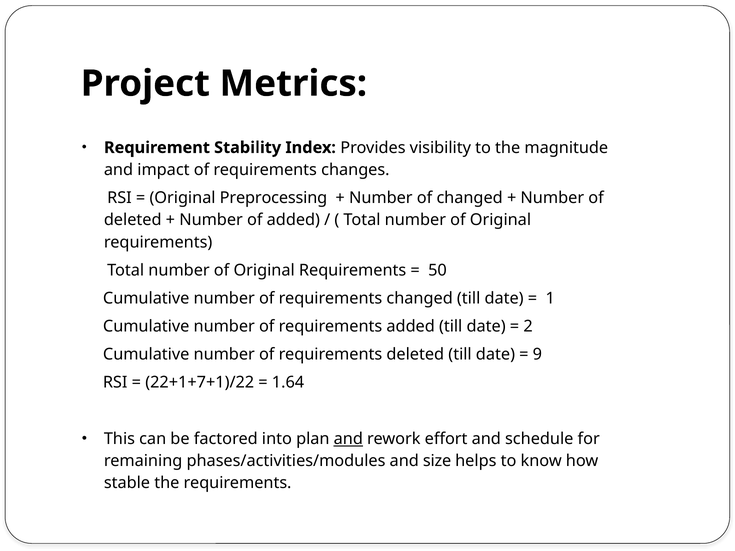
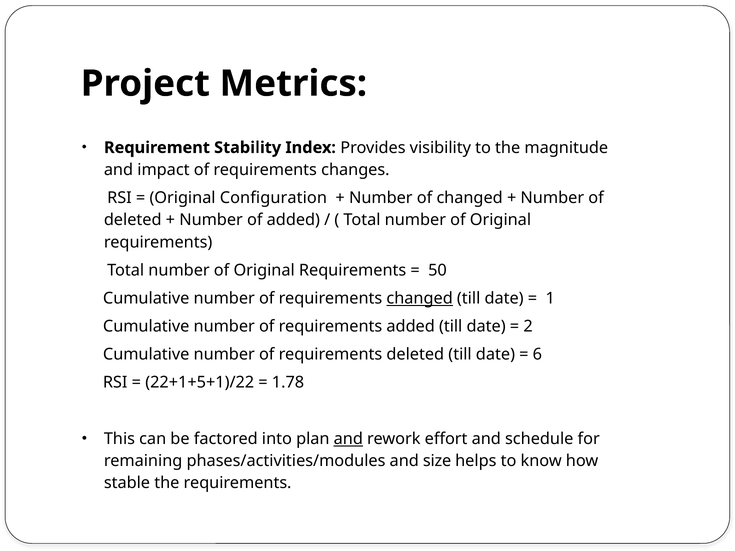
Preprocessing: Preprocessing -> Configuration
changed at (420, 298) underline: none -> present
9: 9 -> 6
22+1+7+1)/22: 22+1+7+1)/22 -> 22+1+5+1)/22
1.64: 1.64 -> 1.78
